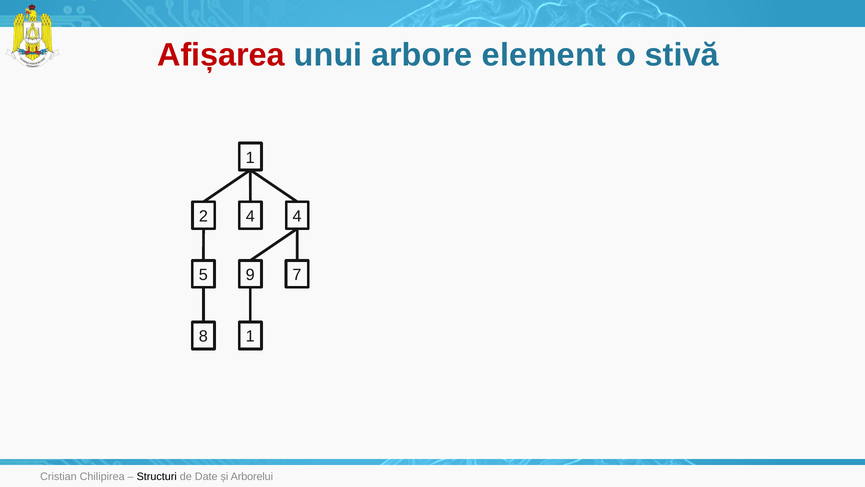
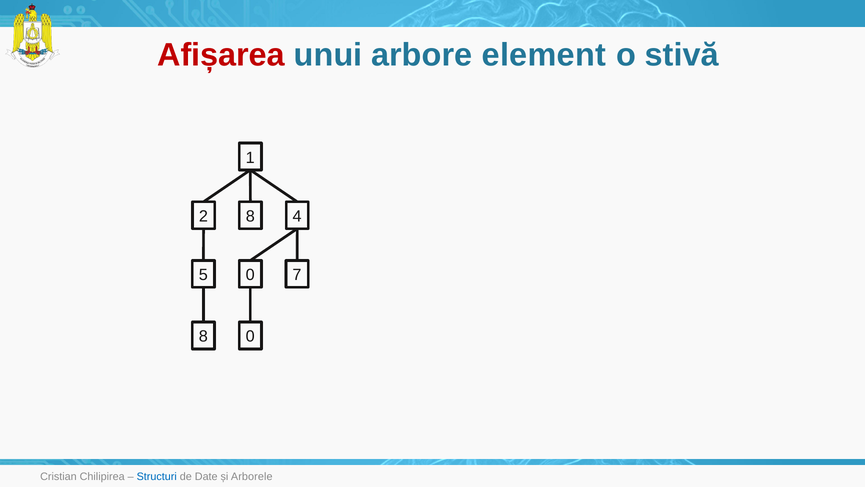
2 4: 4 -> 8
5 9: 9 -> 0
8 1: 1 -> 0
Structuri colour: black -> blue
Arborelui: Arborelui -> Arborele
